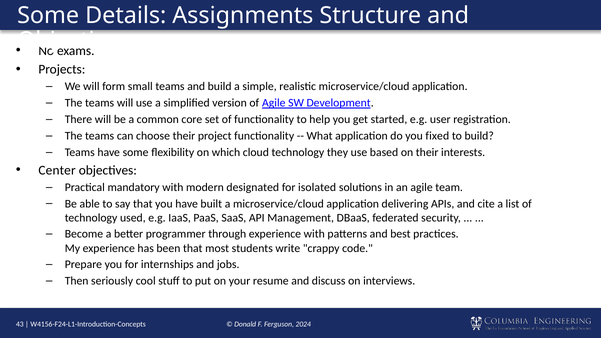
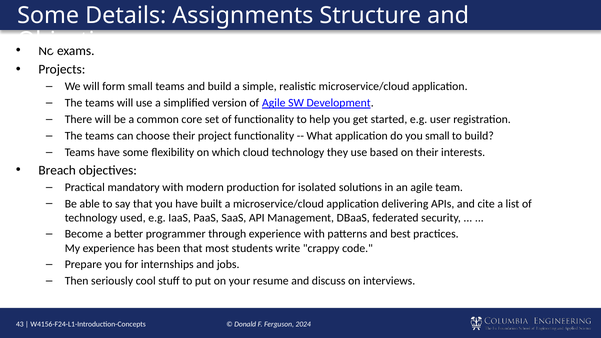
you fixed: fixed -> small
Center: Center -> Breach
designated: designated -> production
